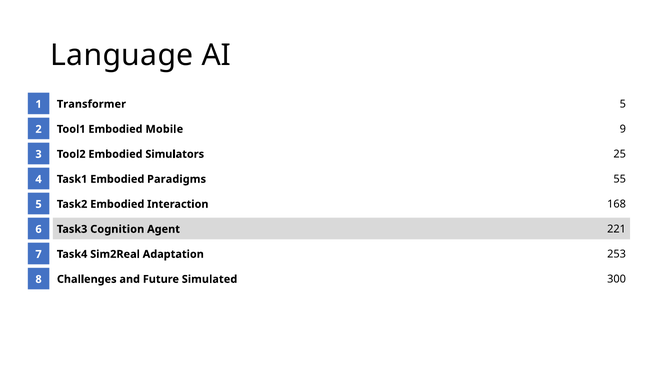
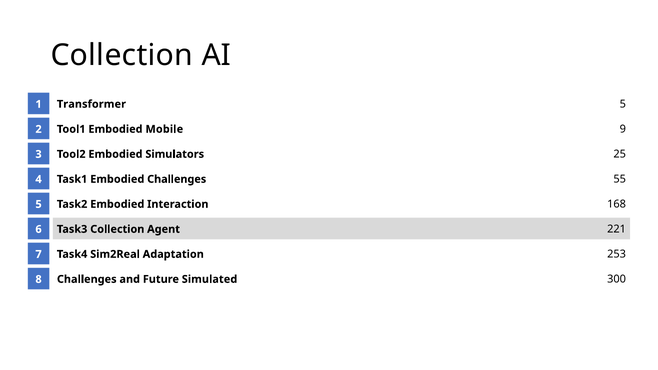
Language at (122, 55): Language -> Collection
Embodied Paradigms: Paradigms -> Challenges
Task3 Cognition: Cognition -> Collection
